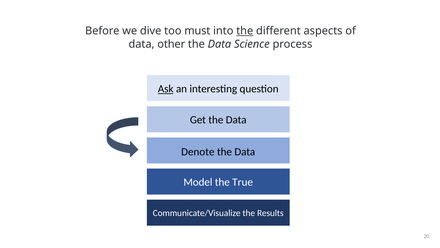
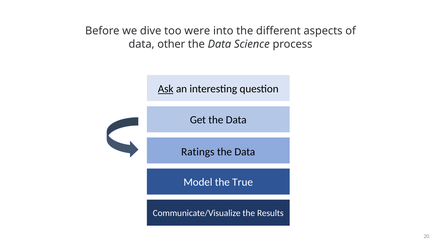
must: must -> were
the at (245, 31) underline: present -> none
Denote: Denote -> Ratings
